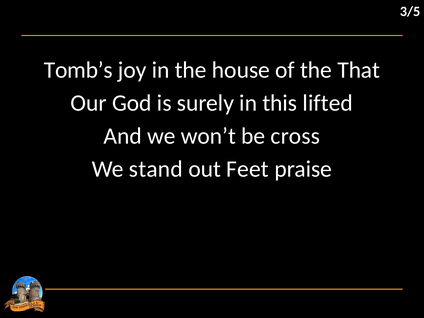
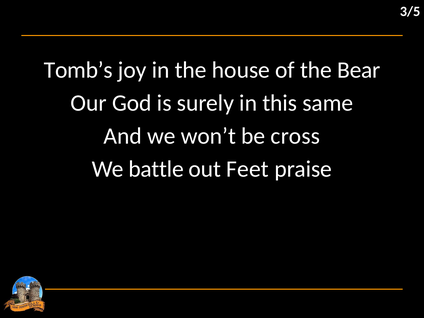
That: That -> Bear
lifted: lifted -> same
stand: stand -> battle
